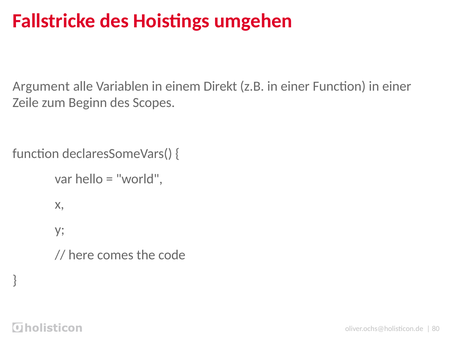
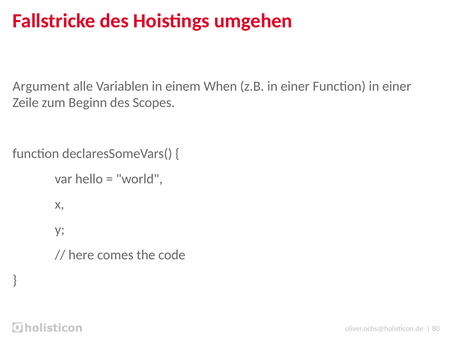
Direkt: Direkt -> When
